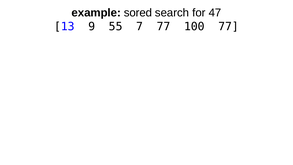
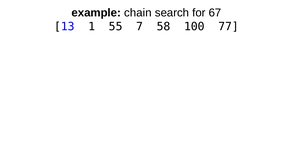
sored: sored -> chain
47: 47 -> 67
9: 9 -> 1
7 77: 77 -> 58
